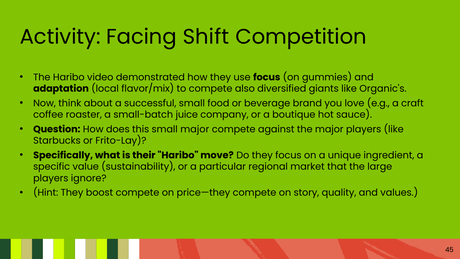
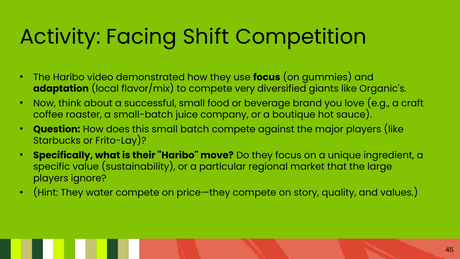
also: also -> very
small major: major -> batch
boost: boost -> water
